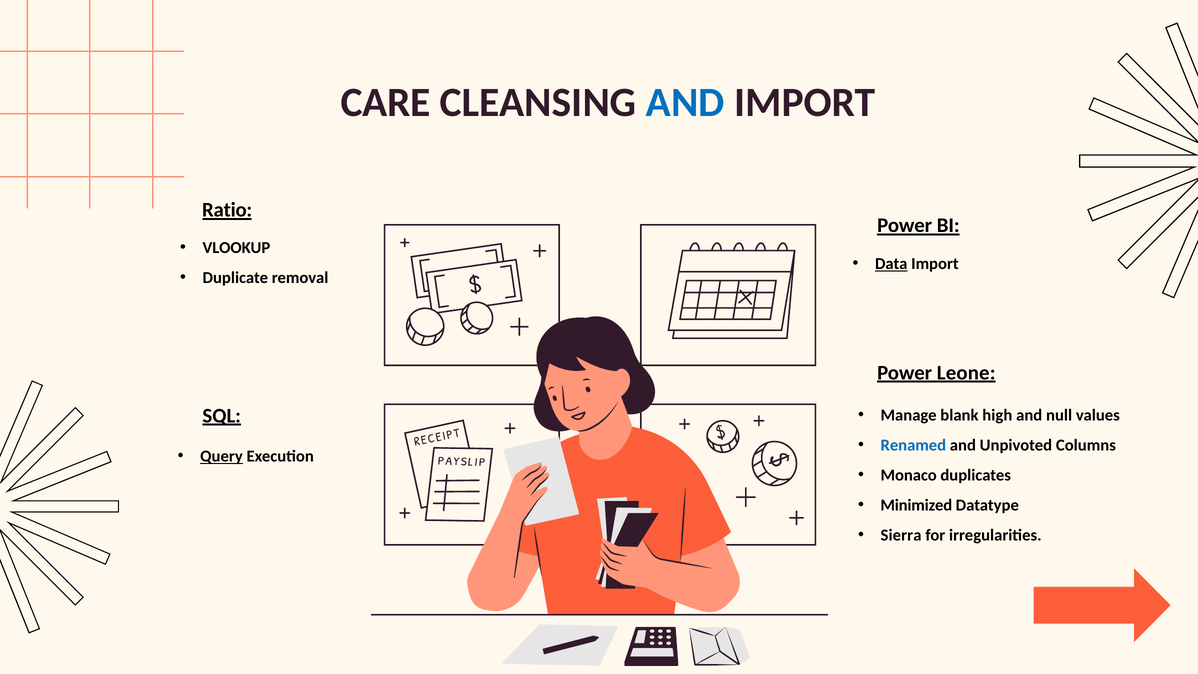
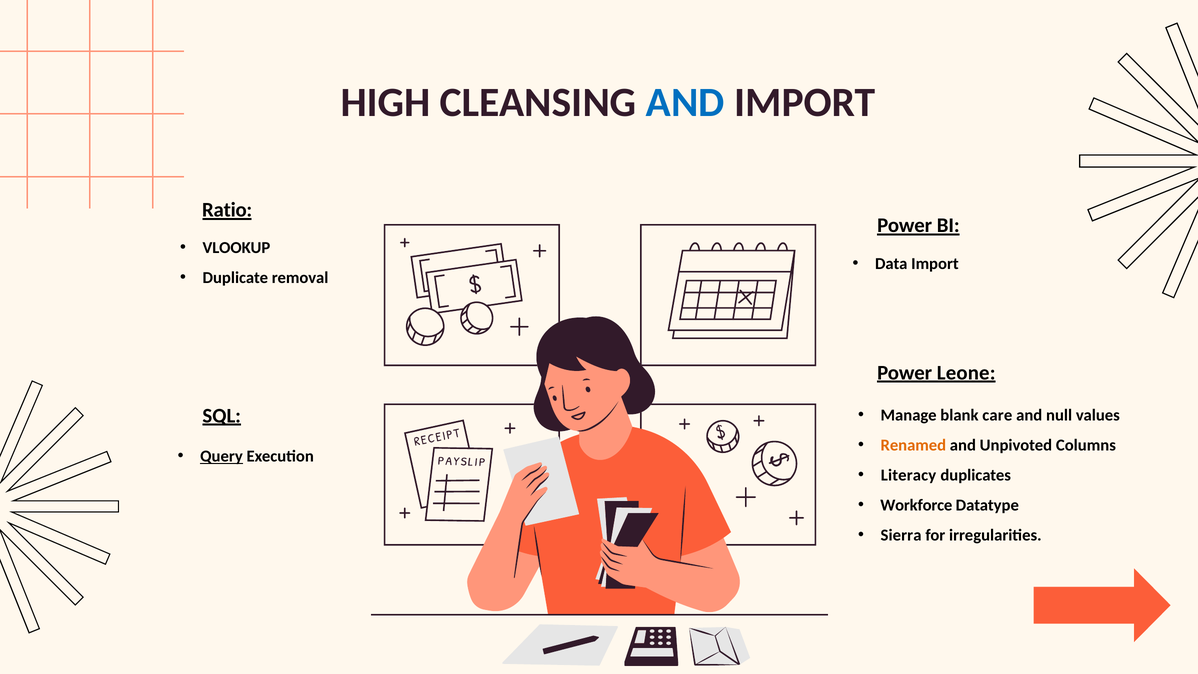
CARE: CARE -> HIGH
Data underline: present -> none
high: high -> care
Renamed colour: blue -> orange
Monaco: Monaco -> Literacy
Minimized: Minimized -> Workforce
